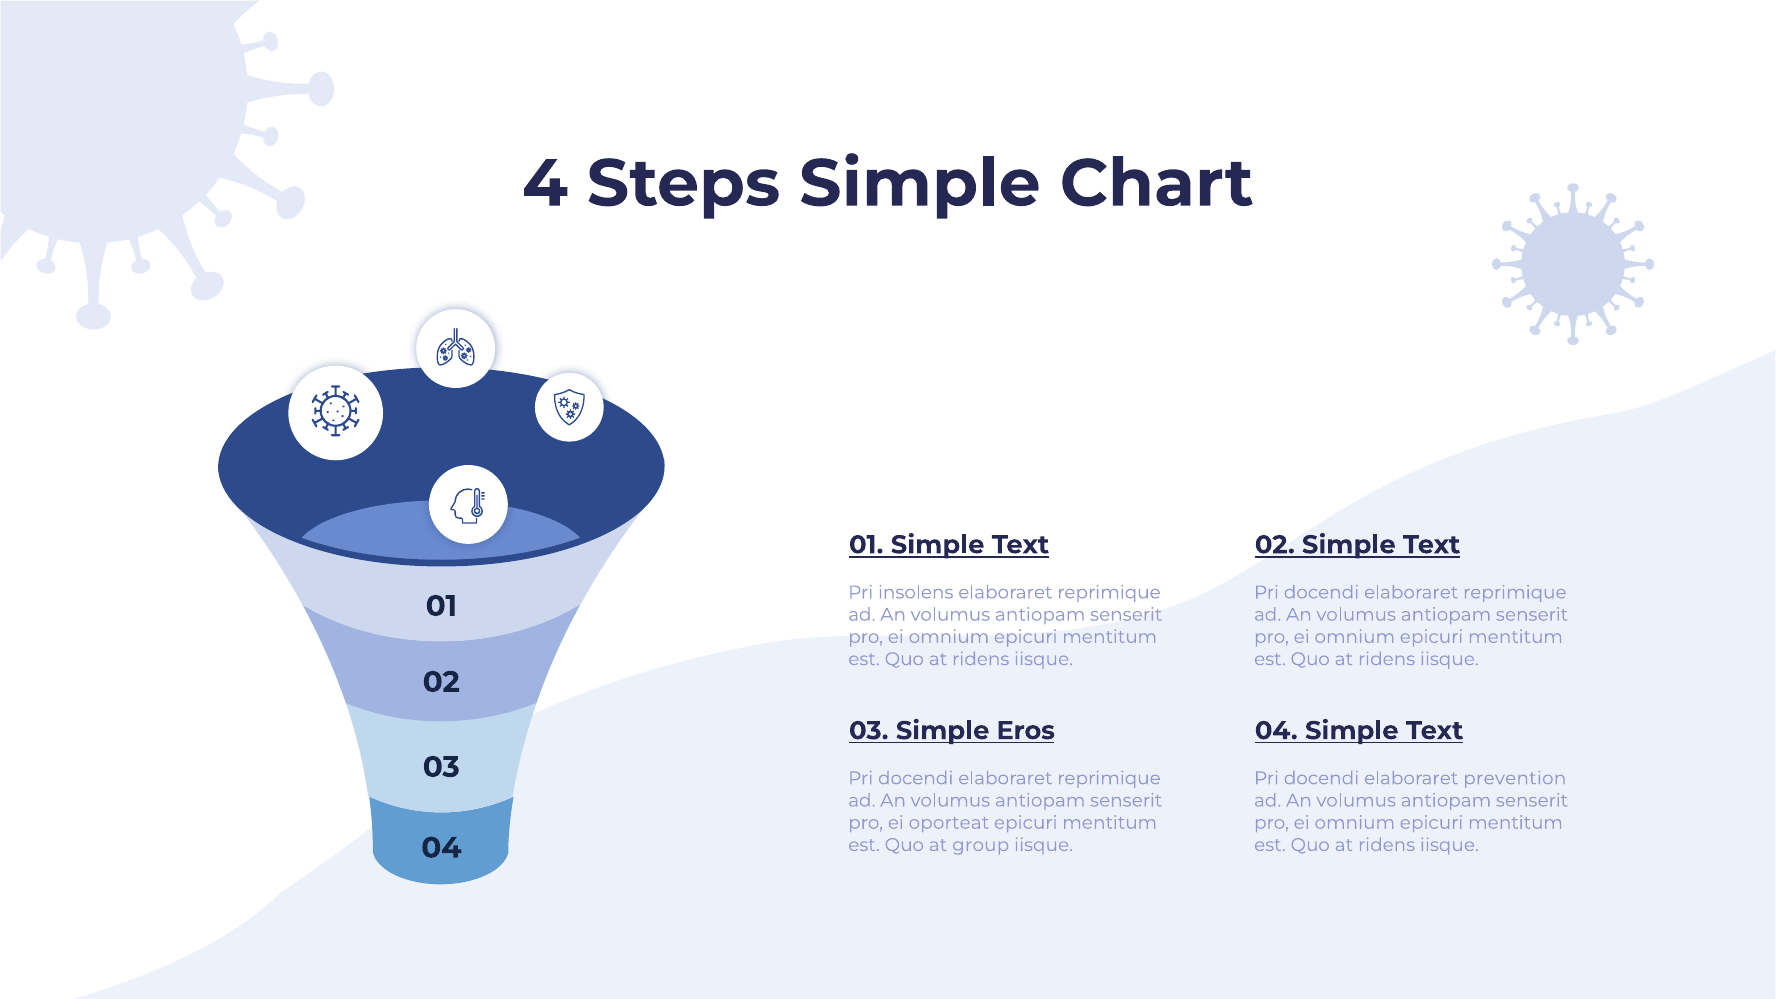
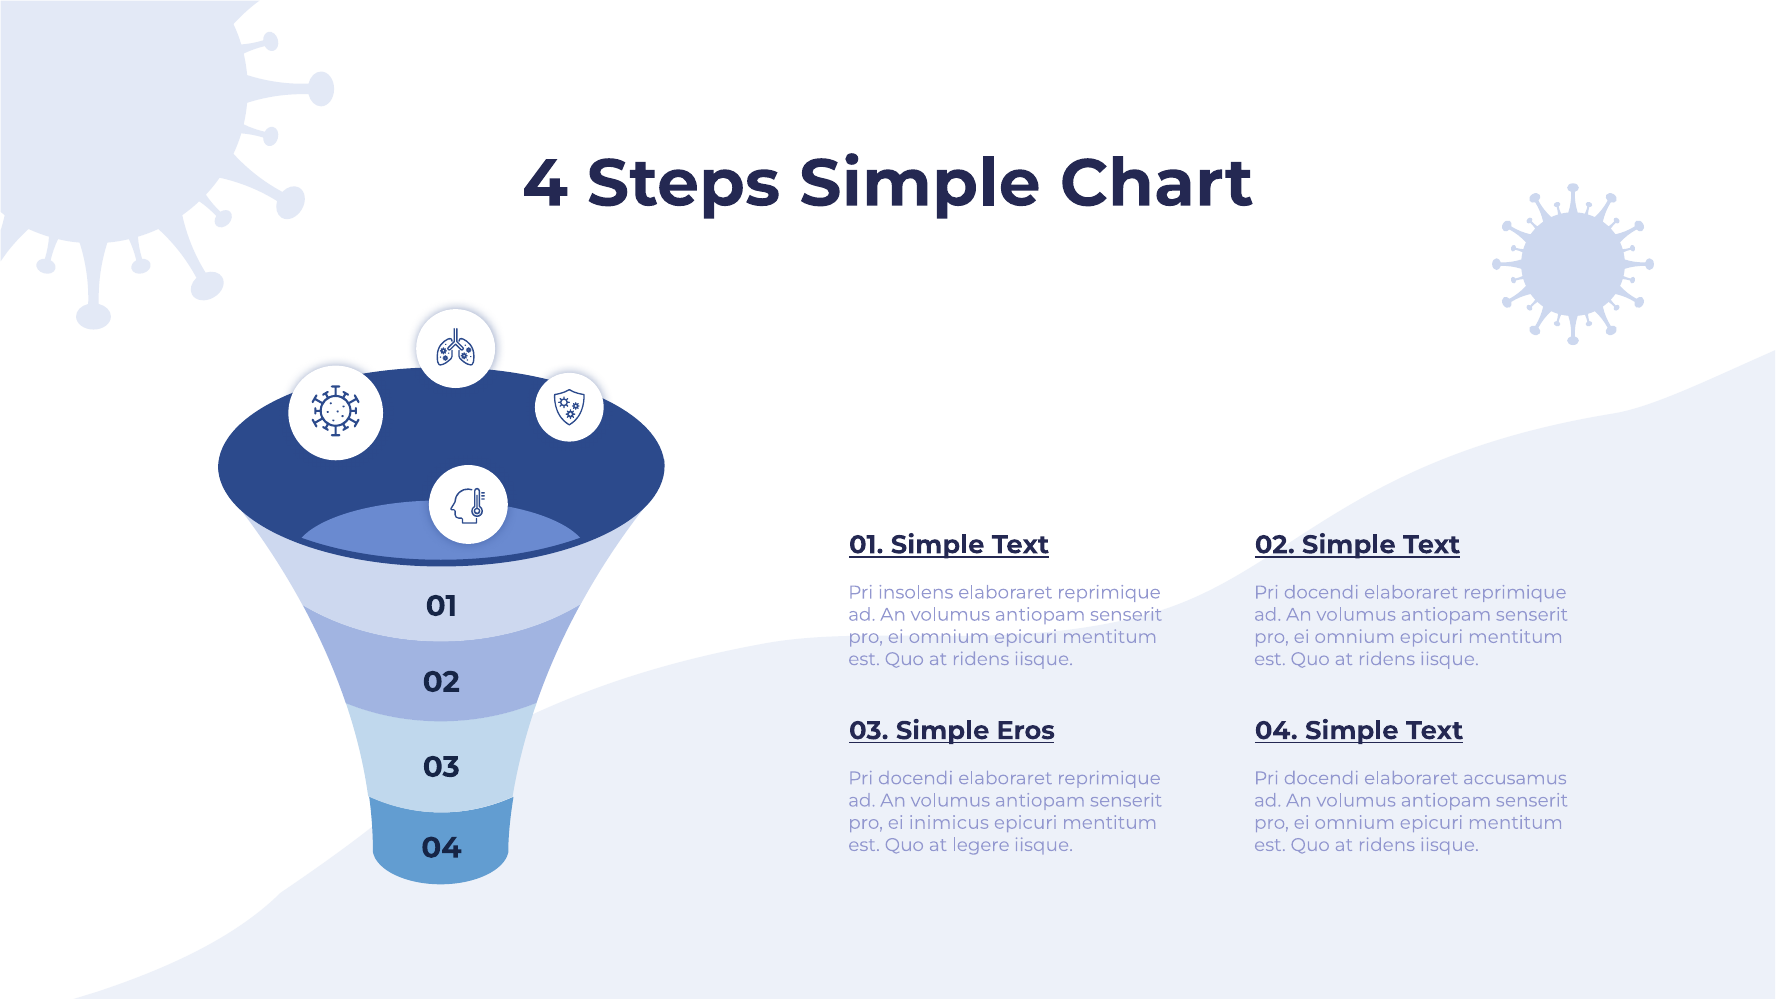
prevention: prevention -> accusamus
oporteat: oporteat -> inimicus
group: group -> legere
